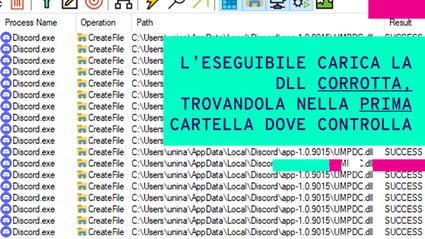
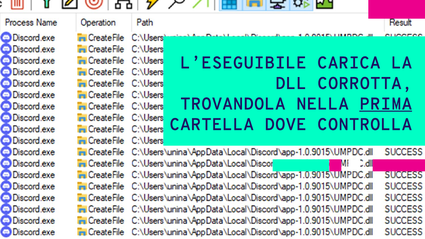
CORROTTA underline: present -> none
